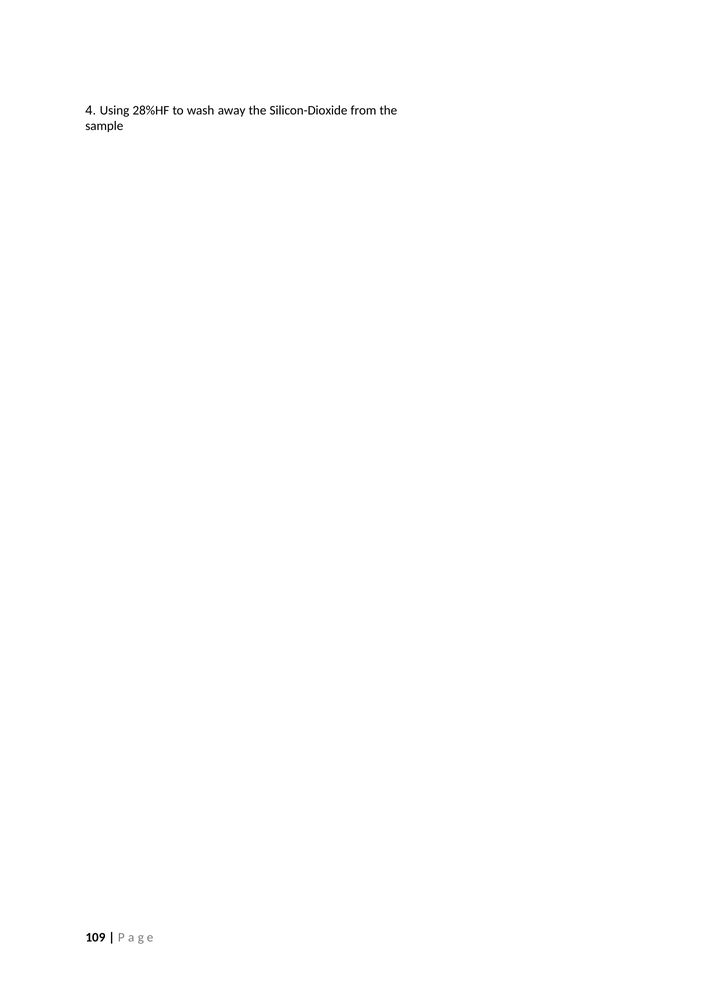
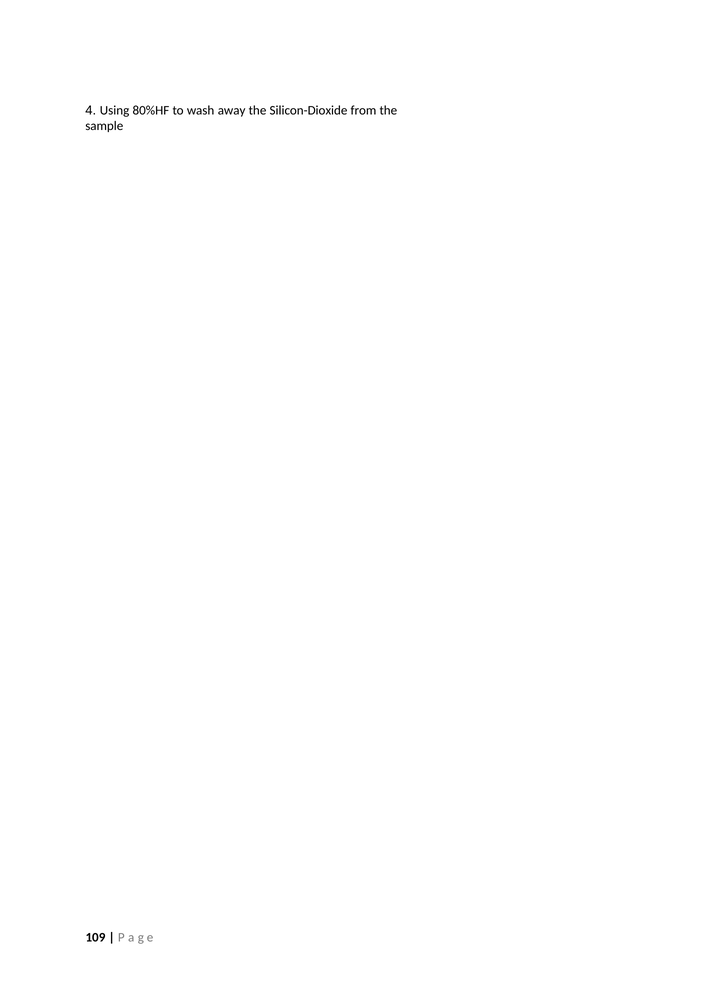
28%HF: 28%HF -> 80%HF
